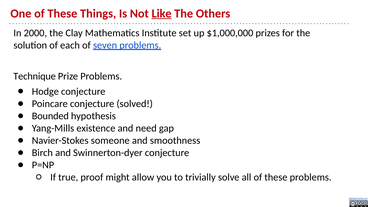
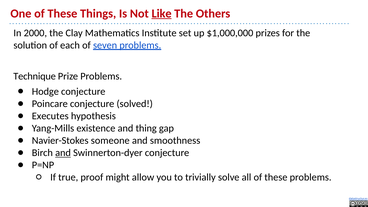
Bounded: Bounded -> Executes
need: need -> thing
and at (63, 153) underline: none -> present
